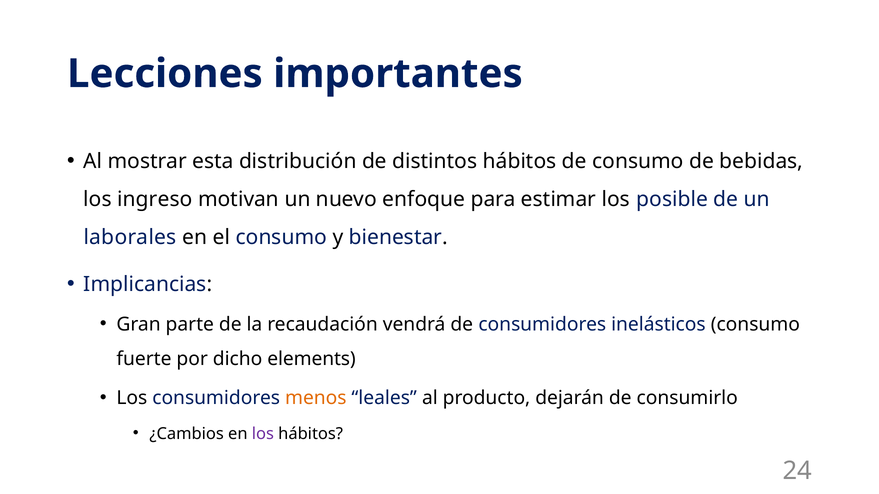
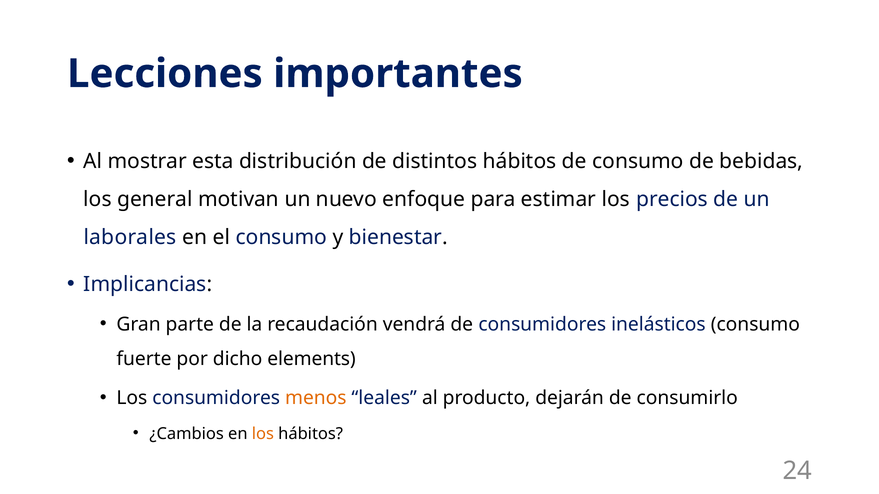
ingreso: ingreso -> general
posible: posible -> precios
los at (263, 434) colour: purple -> orange
